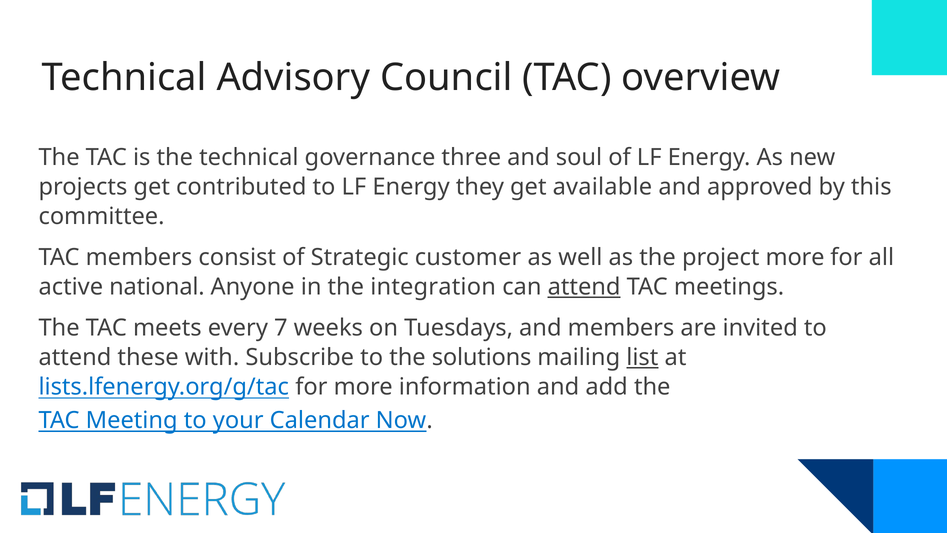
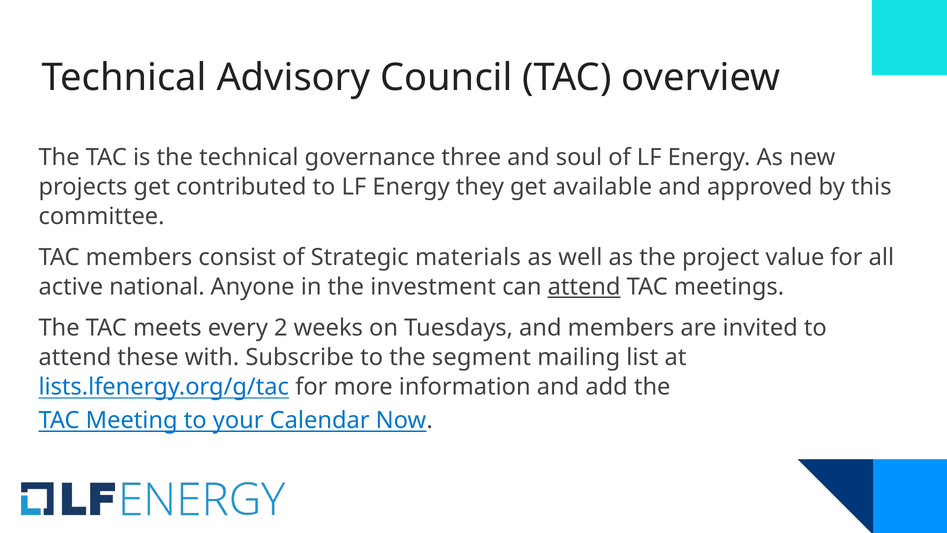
customer: customer -> materials
project more: more -> value
integration: integration -> investment
7: 7 -> 2
solutions: solutions -> segment
list underline: present -> none
